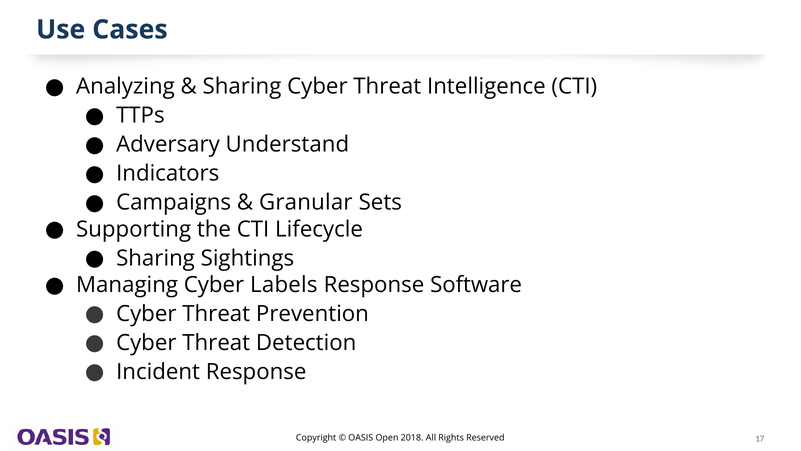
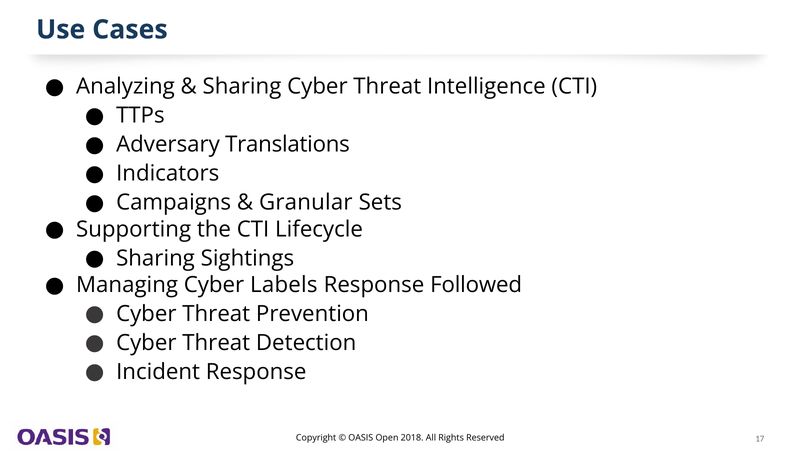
Understand: Understand -> Translations
Software: Software -> Followed
